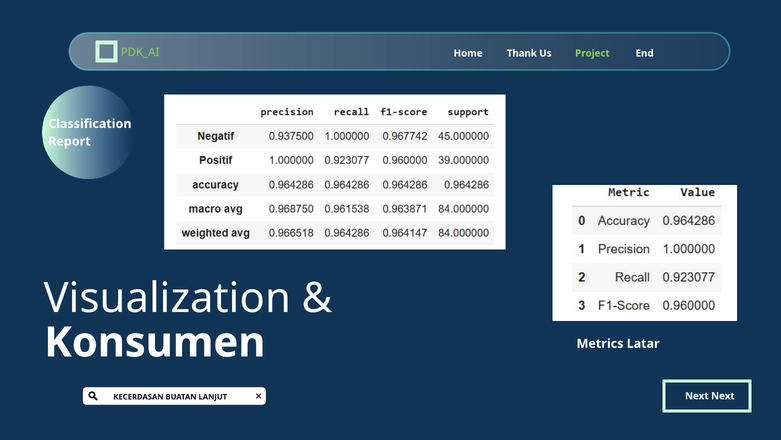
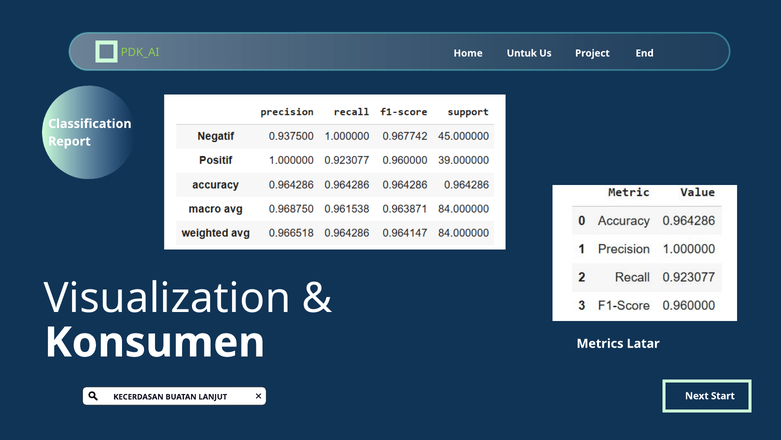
Thank: Thank -> Untuk
Project colour: light green -> white
Next Next: Next -> Start
